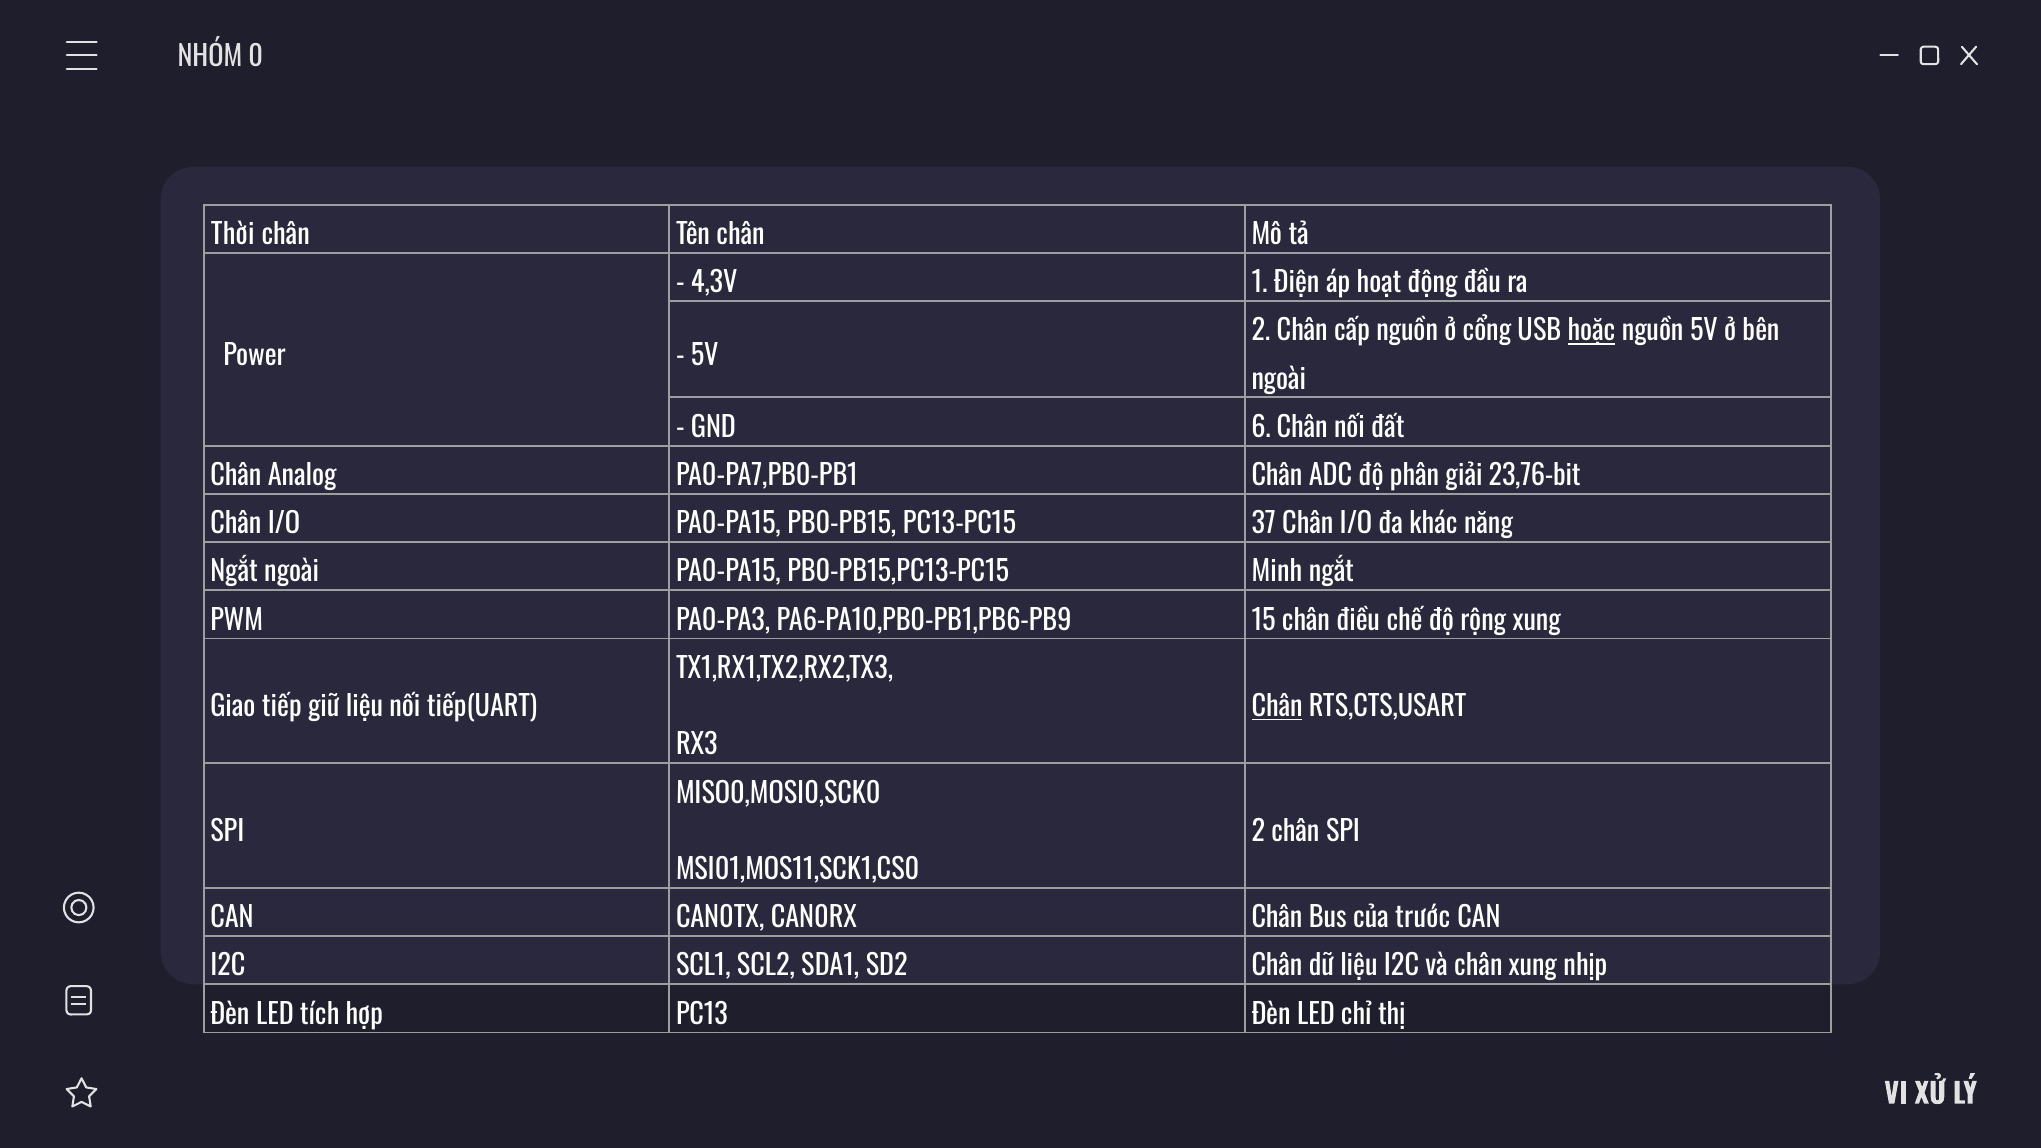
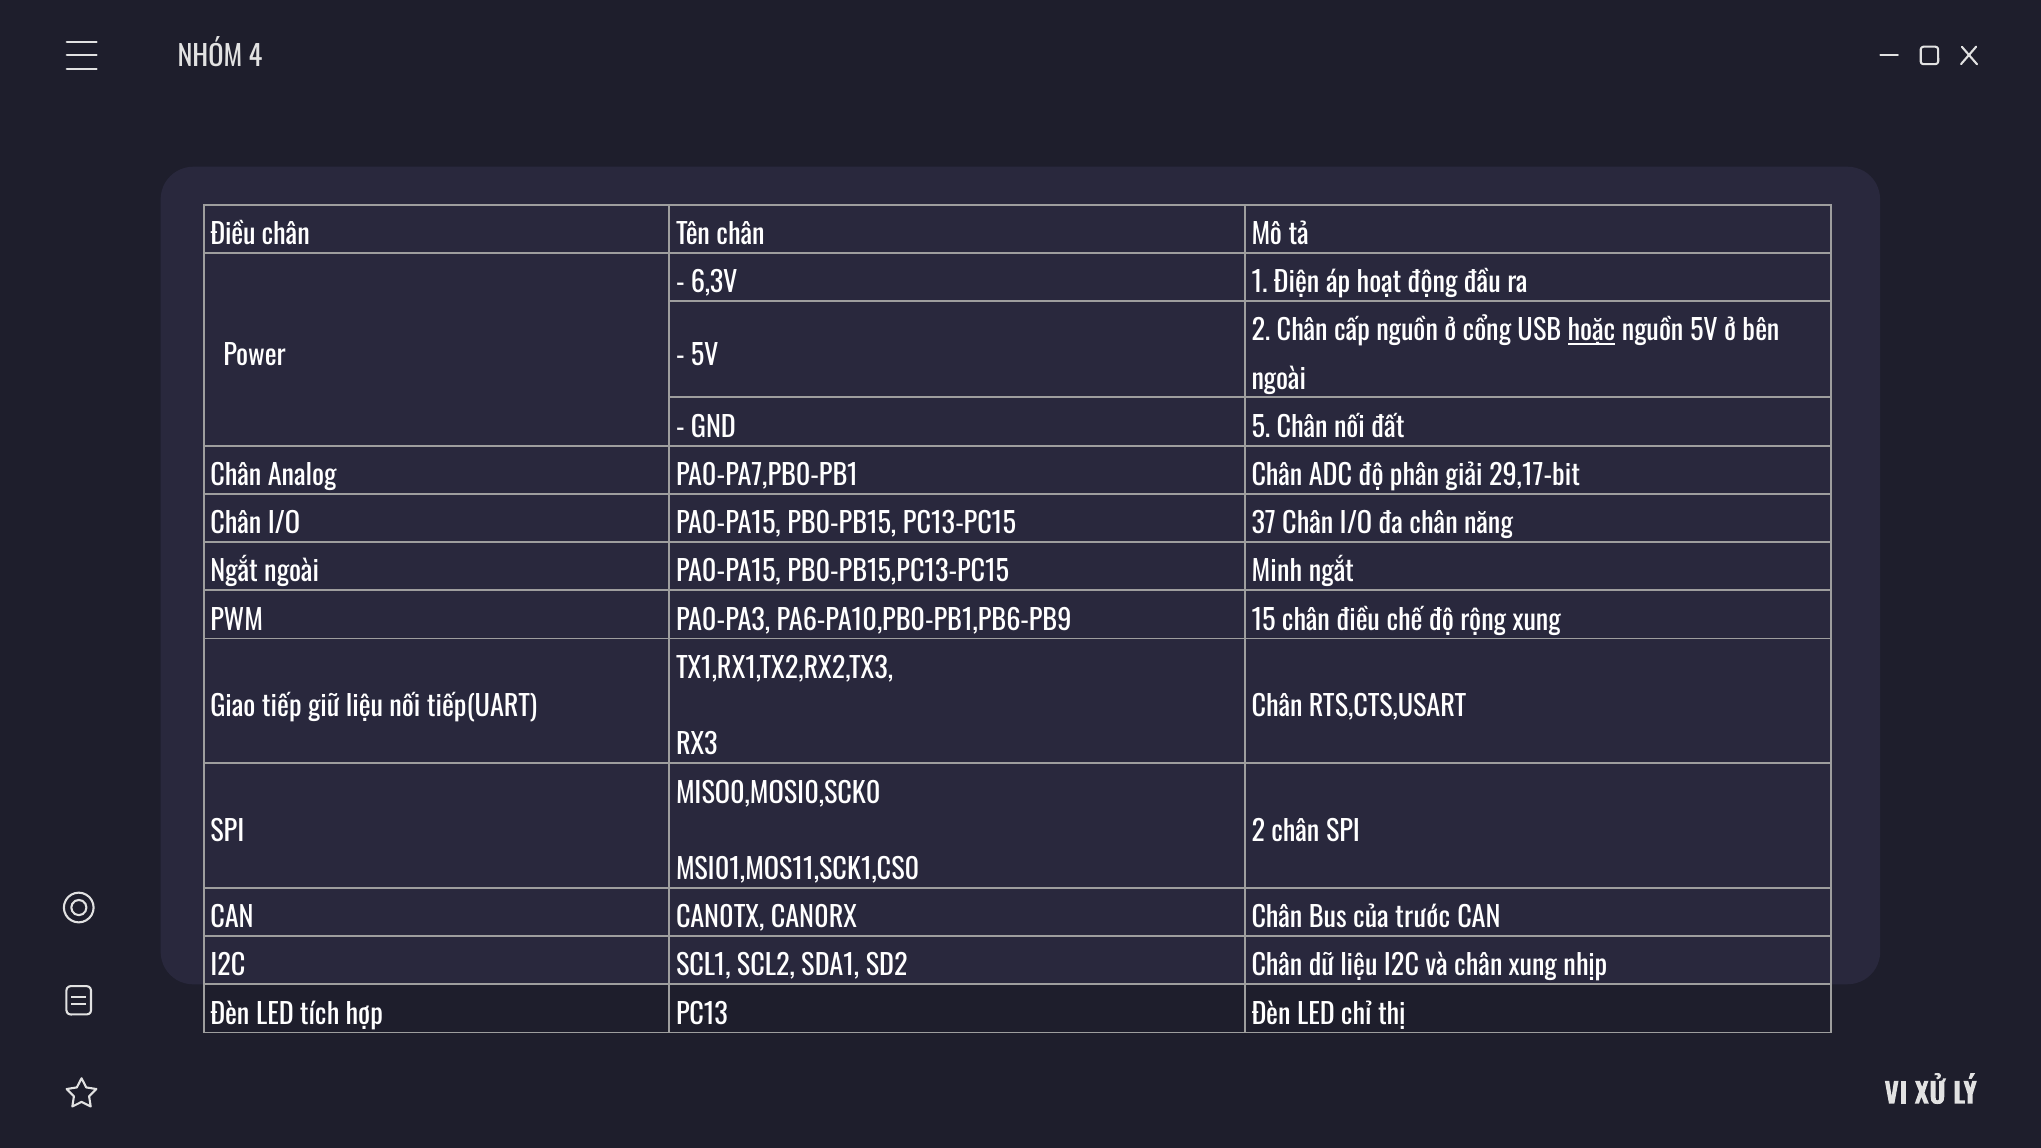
0: 0 -> 4
Thời at (233, 235): Thời -> Điều
4,3V: 4,3V -> 6,3V
6: 6 -> 5
23,76-bit: 23,76-bit -> 29,17-bit
đa khác: khác -> chân
Chân at (1277, 707) underline: present -> none
